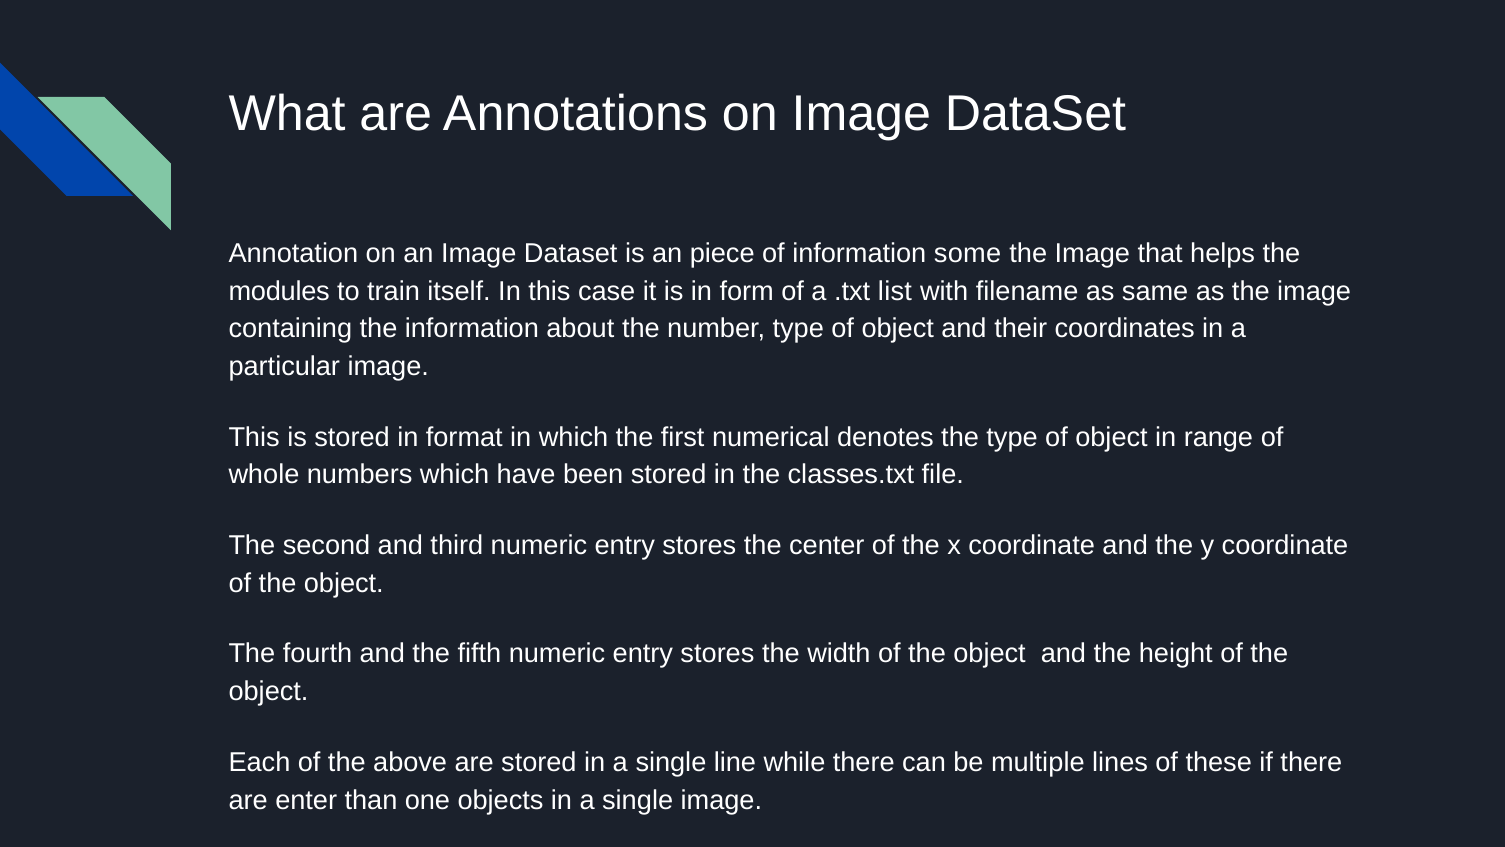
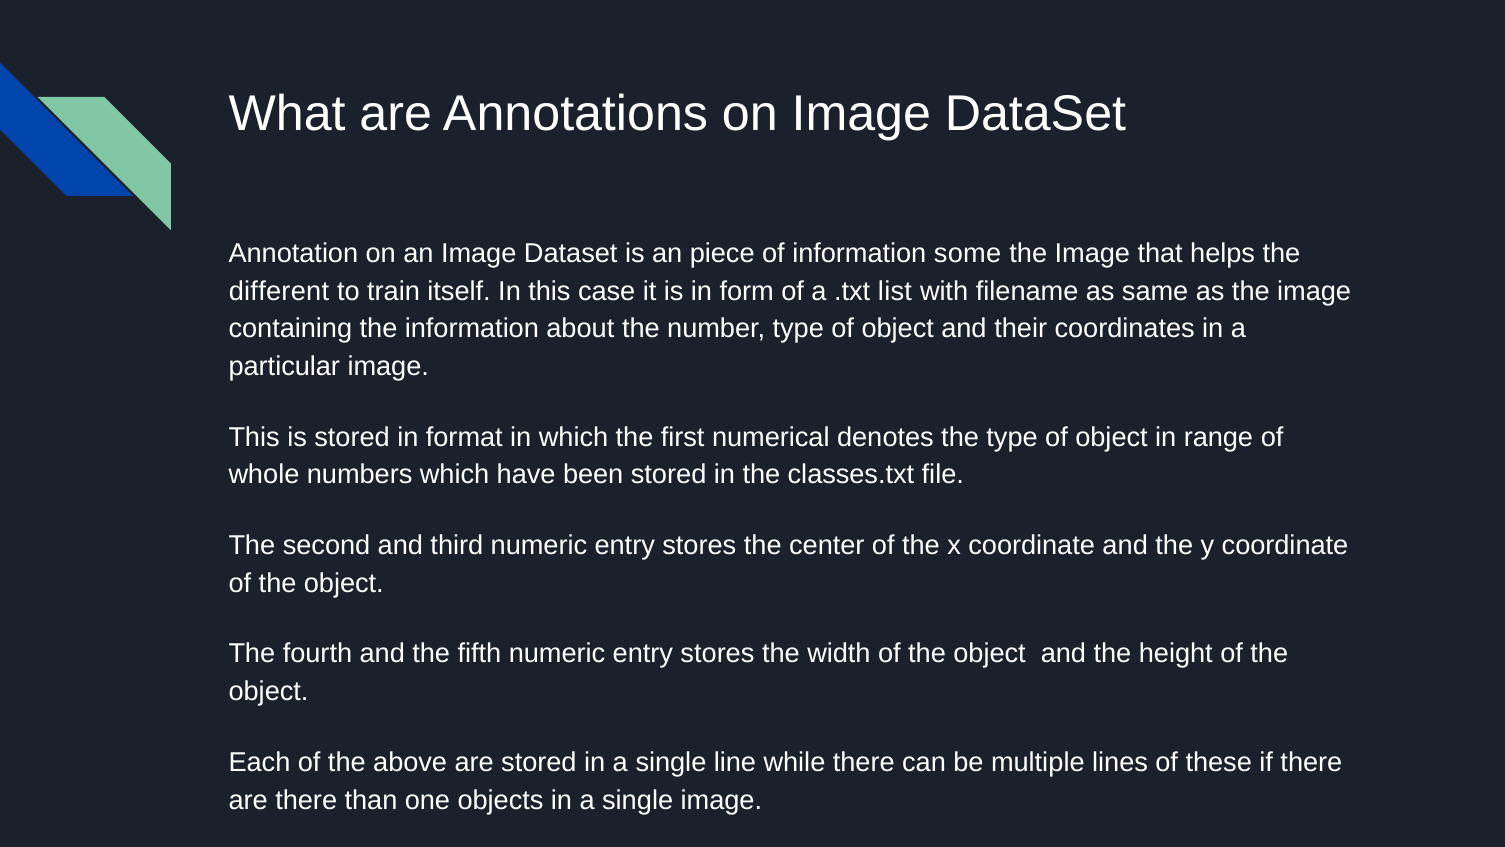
modules: modules -> different
are enter: enter -> there
